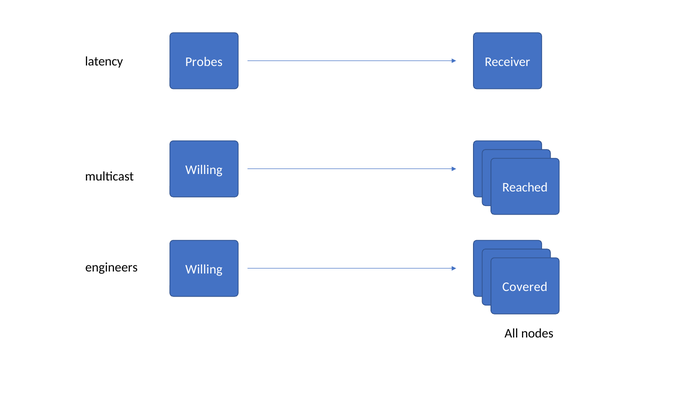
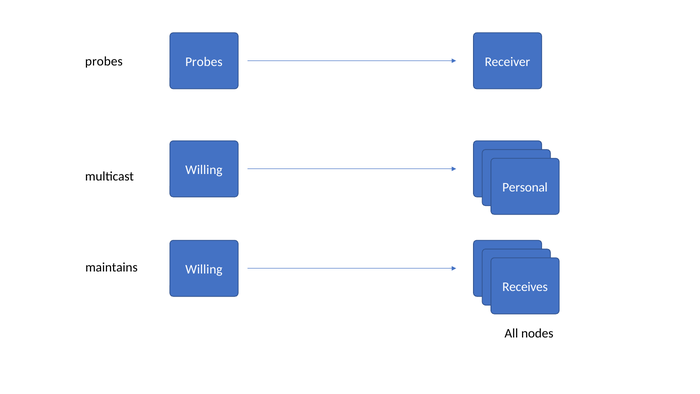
latency at (104, 61): latency -> probes
Reached: Reached -> Personal
engineers: engineers -> maintains
Covered: Covered -> Receives
